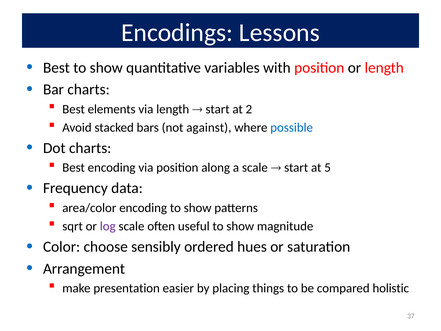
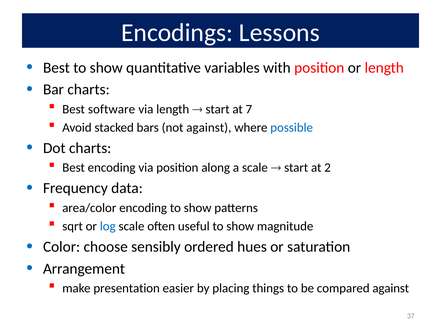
elements: elements -> software
2: 2 -> 7
5: 5 -> 2
log colour: purple -> blue
compared holistic: holistic -> against
